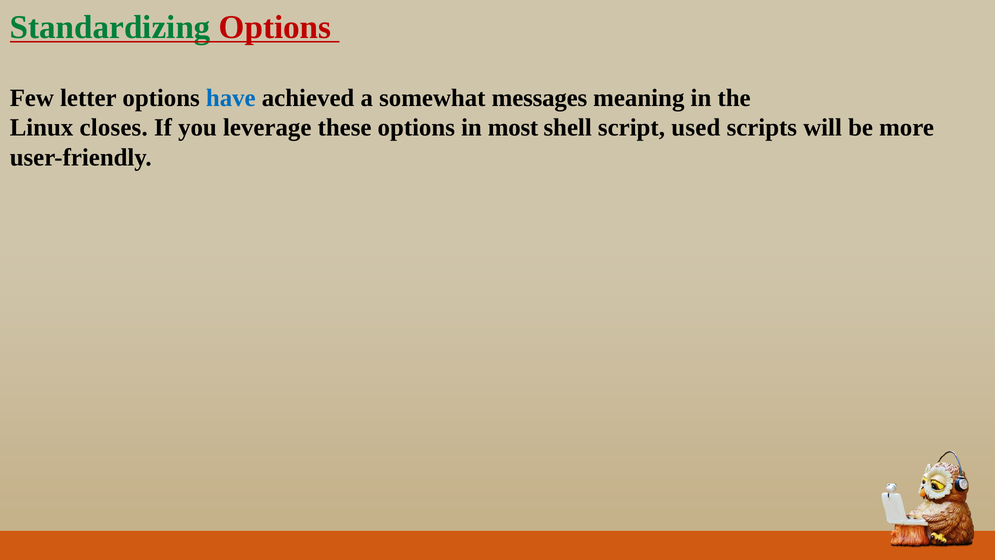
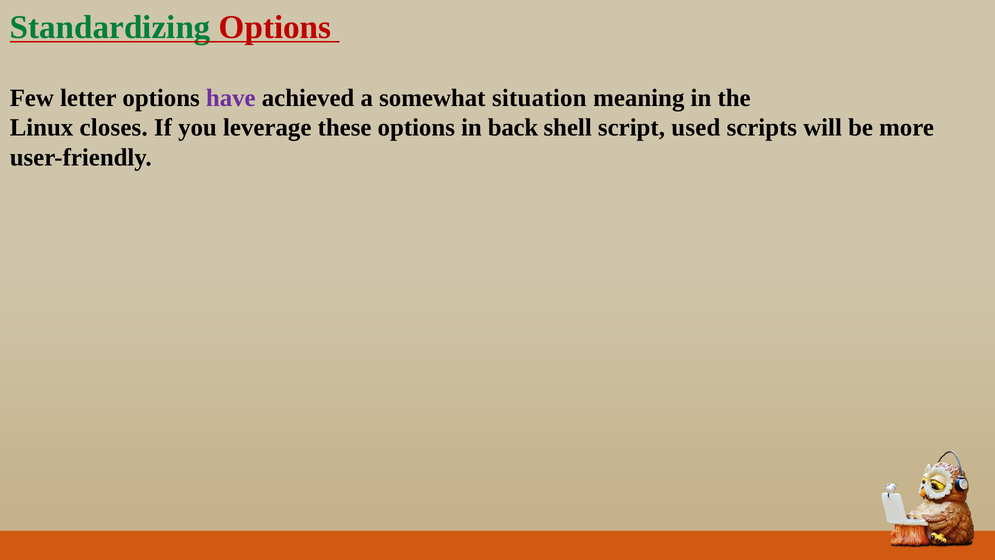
have colour: blue -> purple
messages: messages -> situation
most: most -> back
